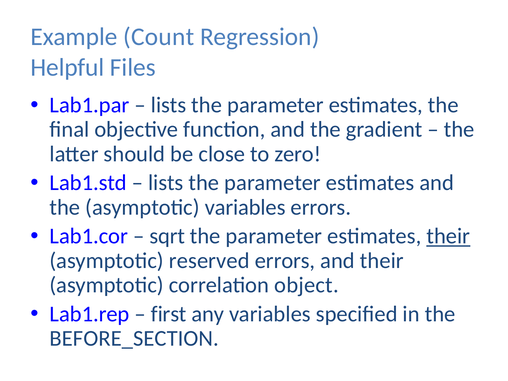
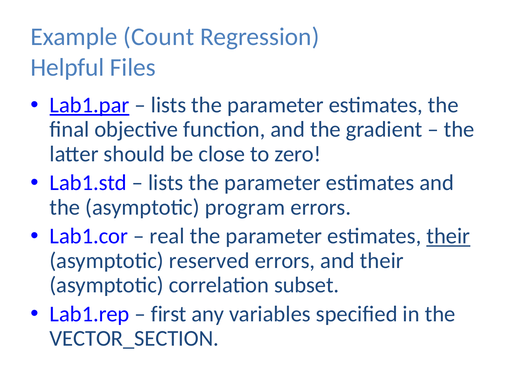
Lab1.par underline: none -> present
asymptotic variables: variables -> program
sqrt: sqrt -> real
object: object -> subset
BEFORE_SECTION: BEFORE_SECTION -> VECTOR_SECTION
